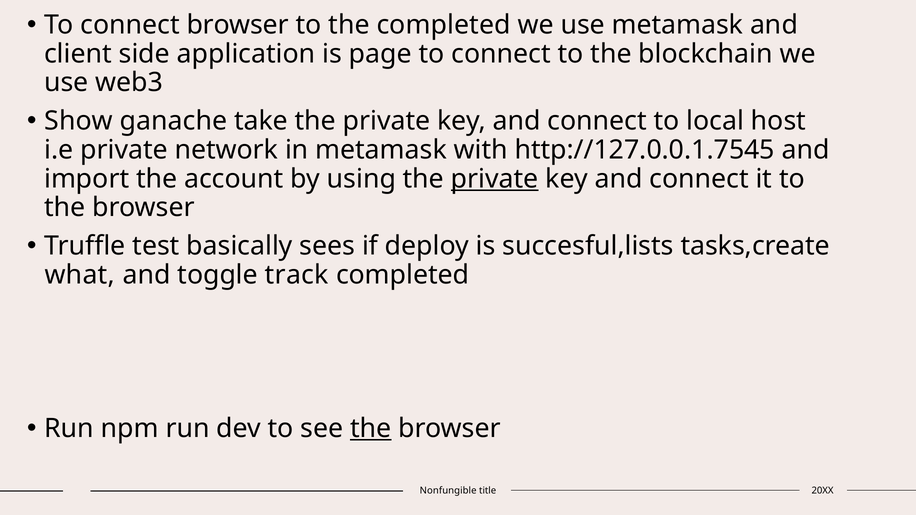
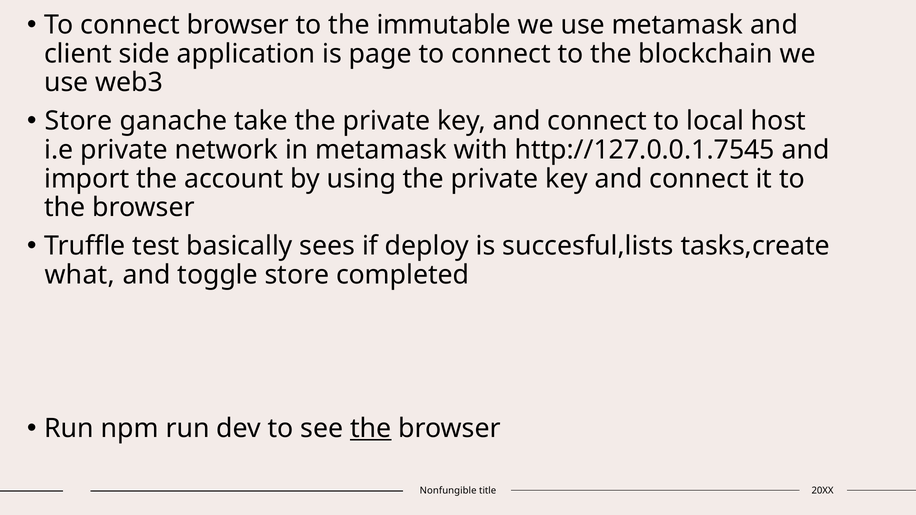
the completed: completed -> immutable
Show at (79, 121): Show -> Store
private at (495, 179) underline: present -> none
toggle track: track -> store
